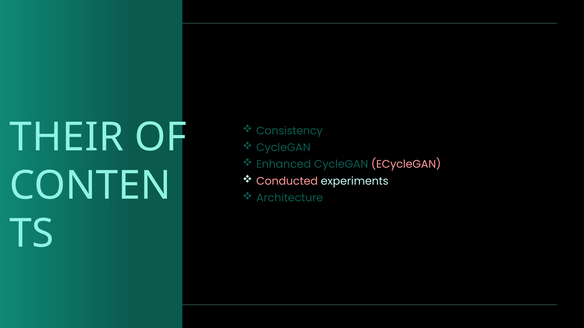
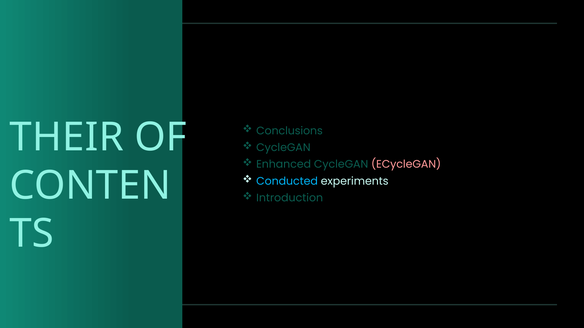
Consistency: Consistency -> Conclusions
Conducted colour: pink -> light blue
Architecture: Architecture -> Introduction
